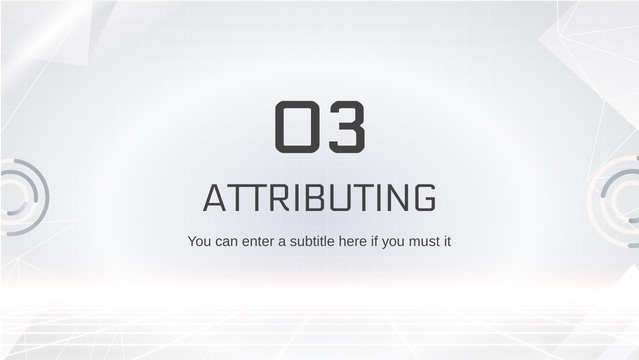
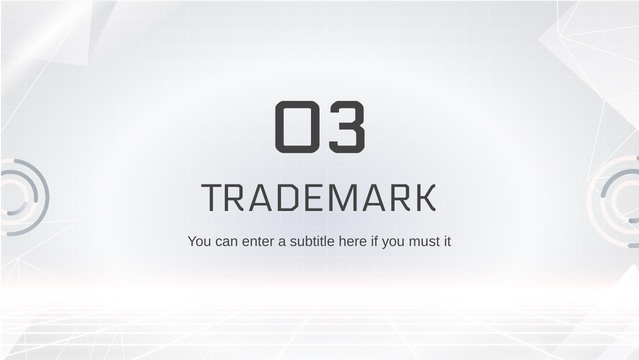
ATTRIBUTING: ATTRIBUTING -> TRADEMARK
